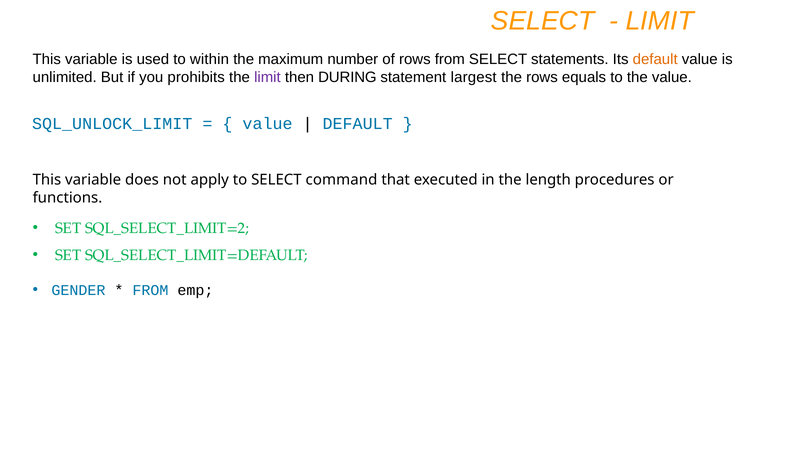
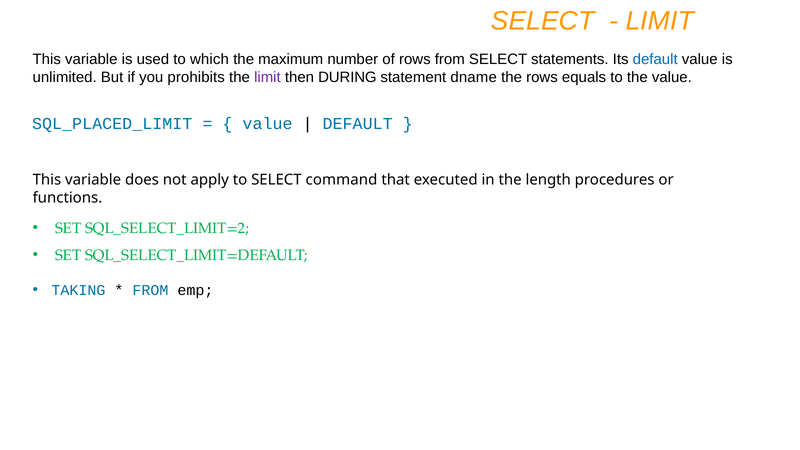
within: within -> which
default at (655, 59) colour: orange -> blue
largest: largest -> dname
SQL_UNLOCK_LIMIT: SQL_UNLOCK_LIMIT -> SQL_PLACED_LIMIT
GENDER: GENDER -> TAKING
